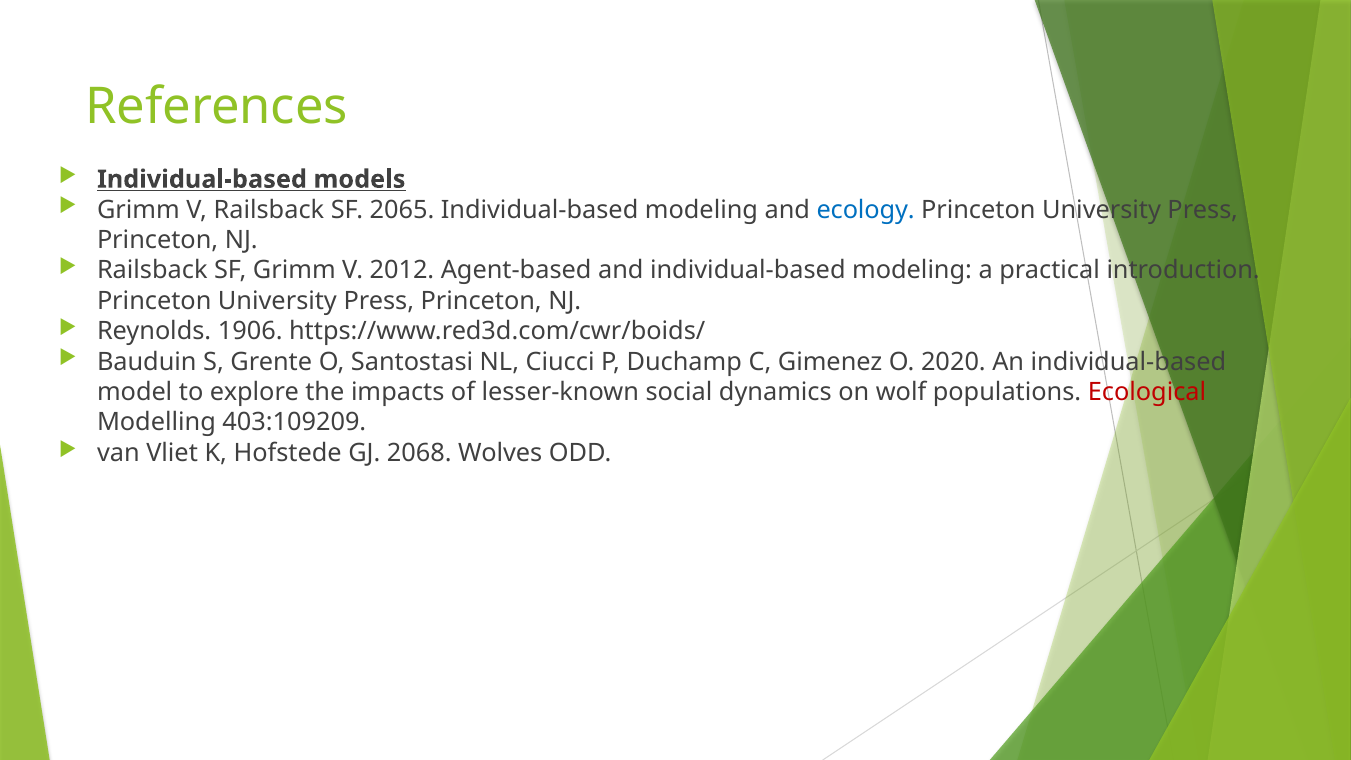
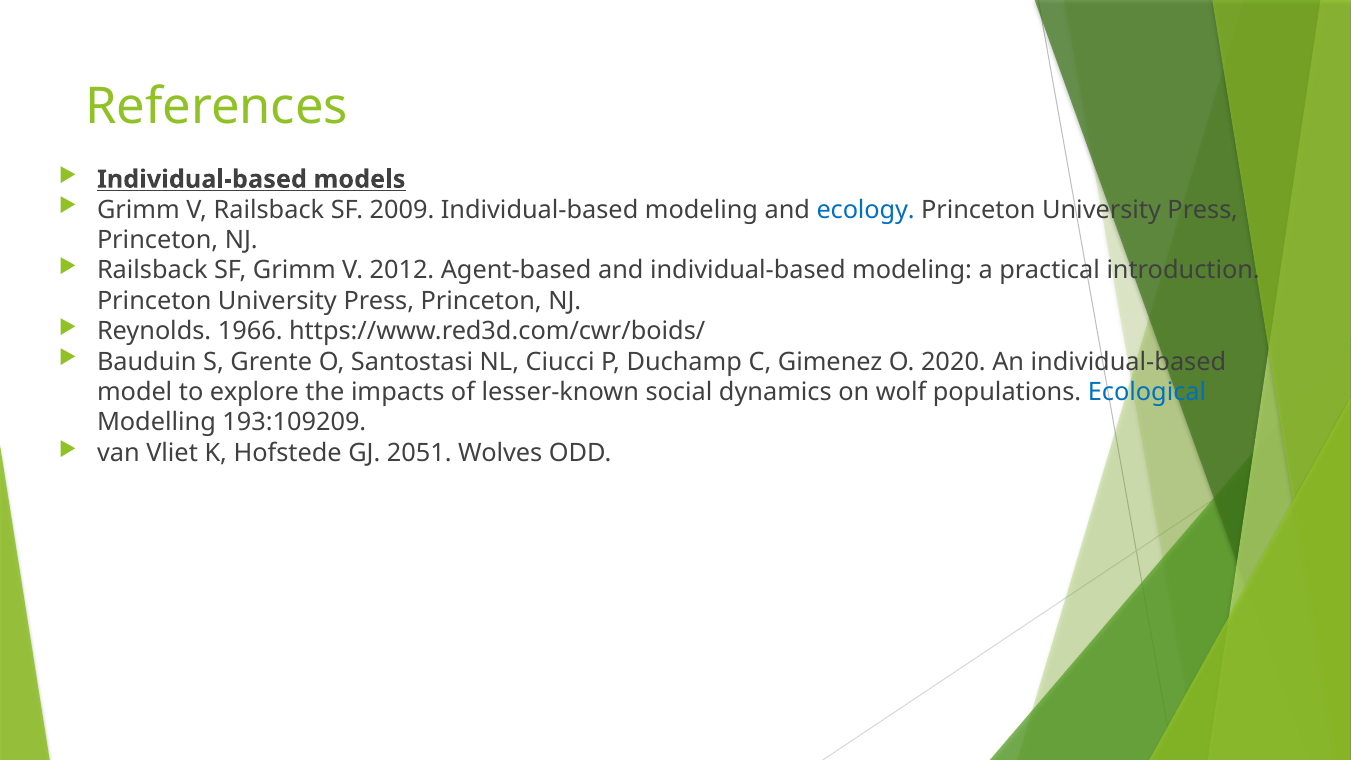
2065: 2065 -> 2009
1906: 1906 -> 1966
Ecological colour: red -> blue
403:109209: 403:109209 -> 193:109209
2068: 2068 -> 2051
